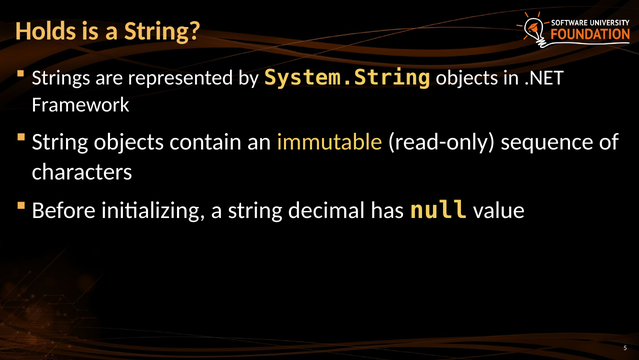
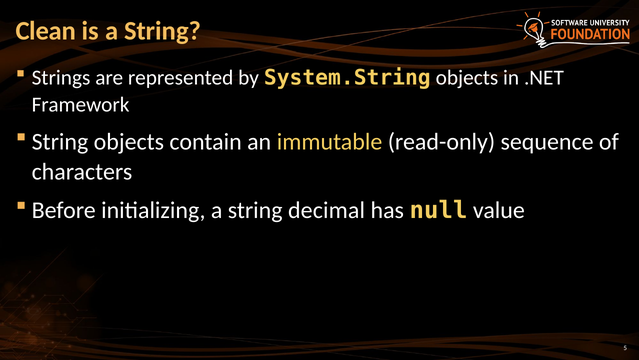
Holds: Holds -> Clean
